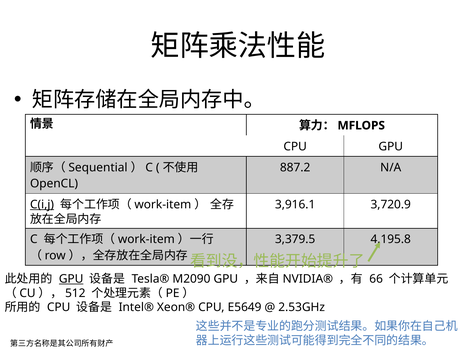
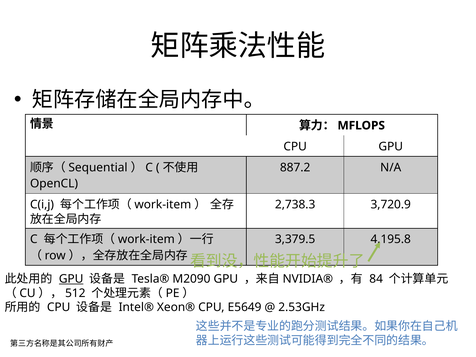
C(i,j underline: present -> none
3,916.1: 3,916.1 -> 2,738.3
66: 66 -> 84
